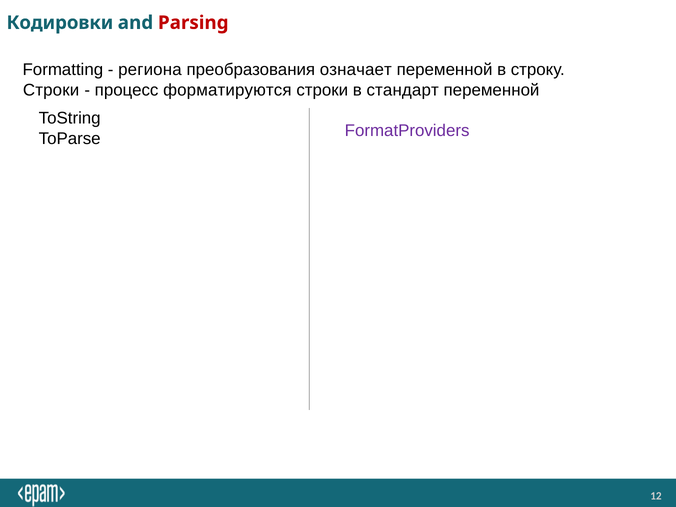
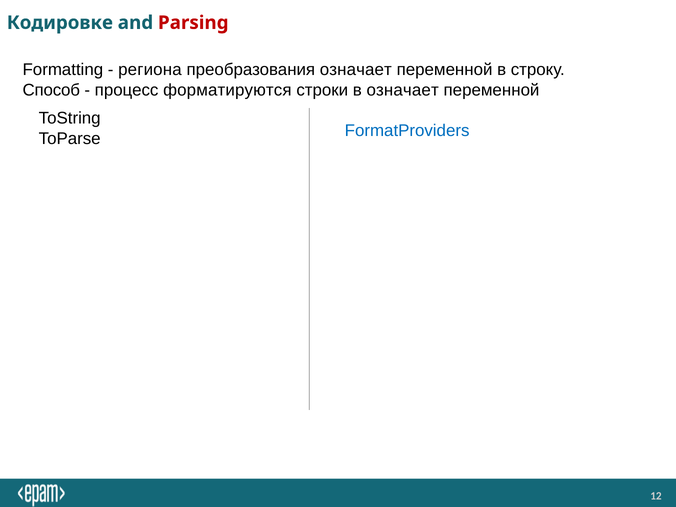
Кодировки: Кодировки -> Кодировке
Строки at (51, 90): Строки -> Способ
в стандарт: стандарт -> означает
FormatProviders colour: purple -> blue
